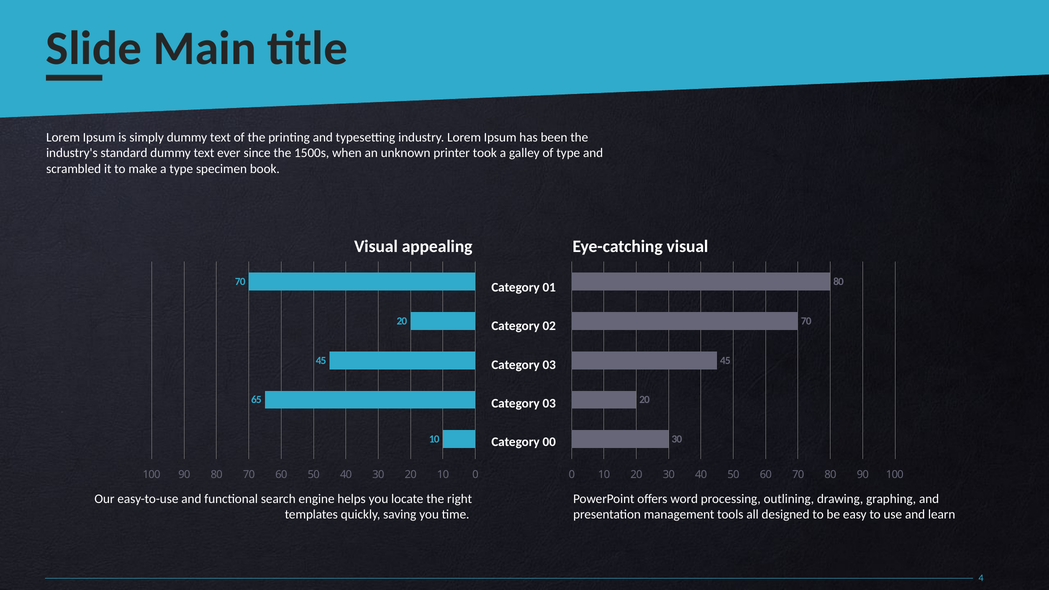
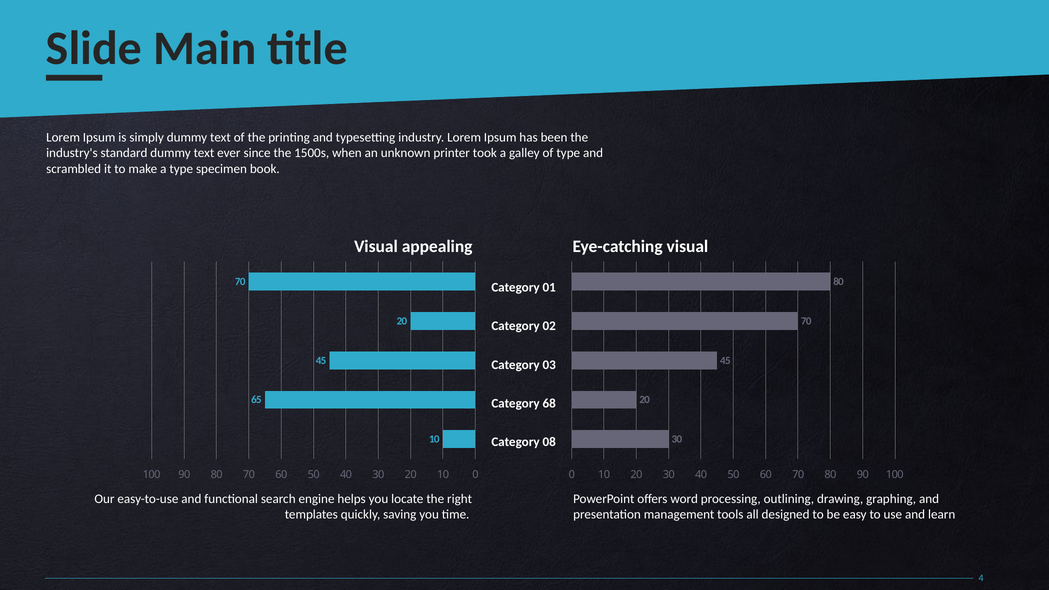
03 at (549, 403): 03 -> 68
00: 00 -> 08
